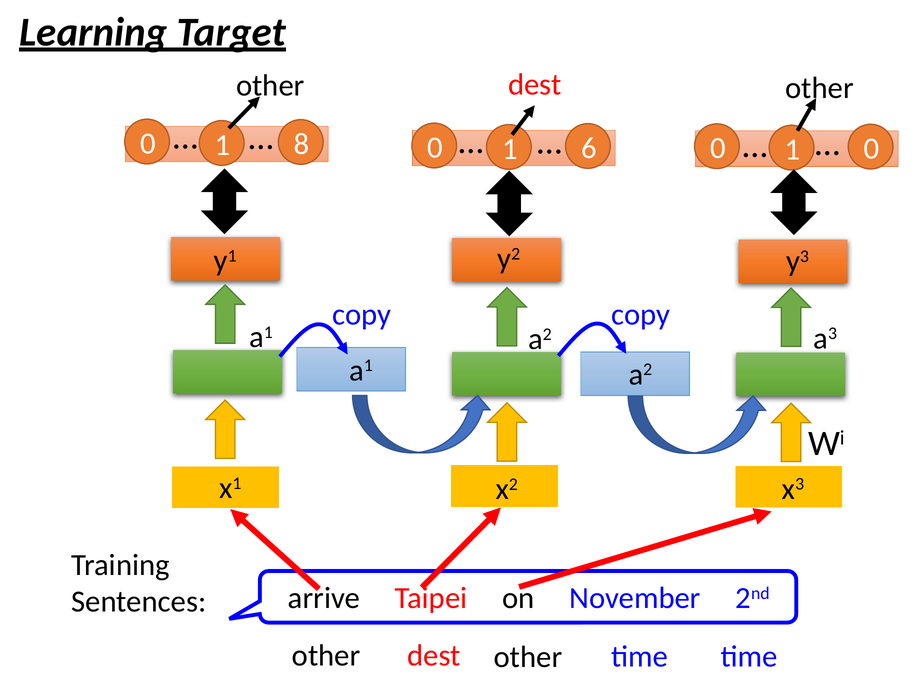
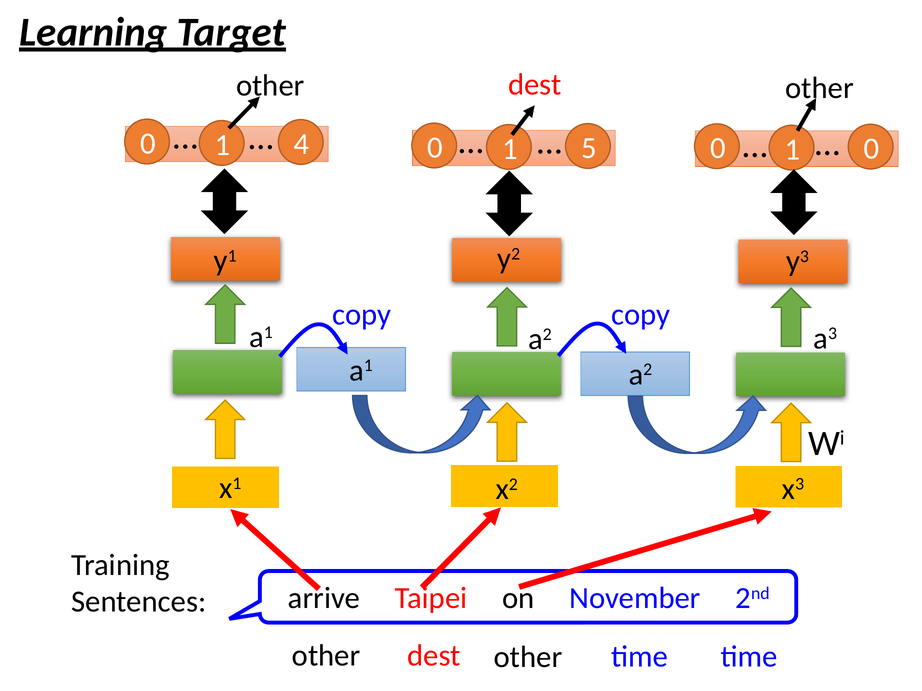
8: 8 -> 4
6: 6 -> 5
